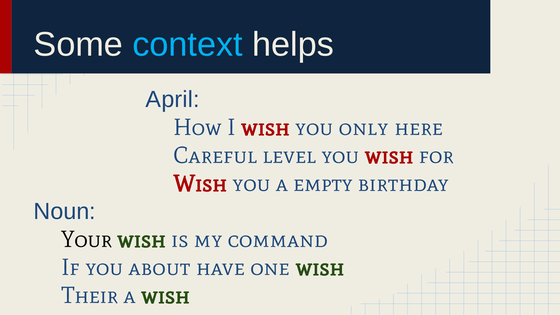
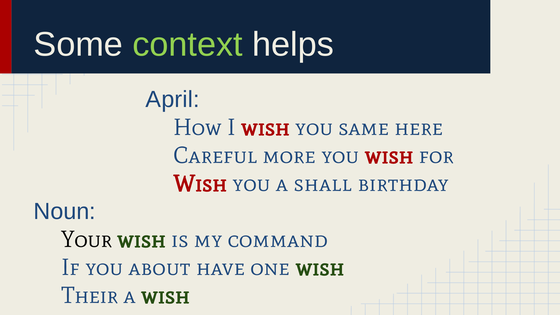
context colour: light blue -> light green
only: only -> same
level: level -> more
empty: empty -> shall
